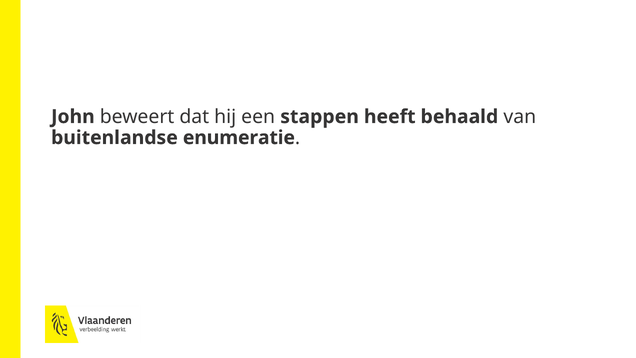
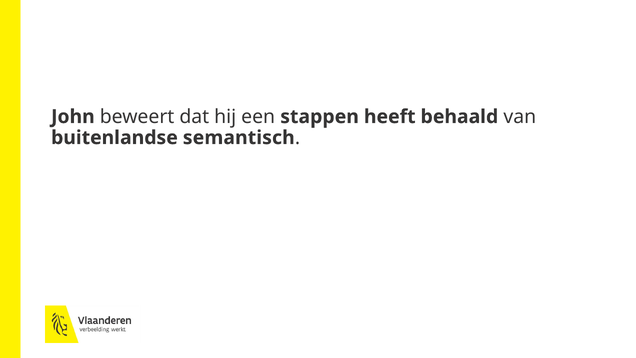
enumeratie: enumeratie -> semantisch
